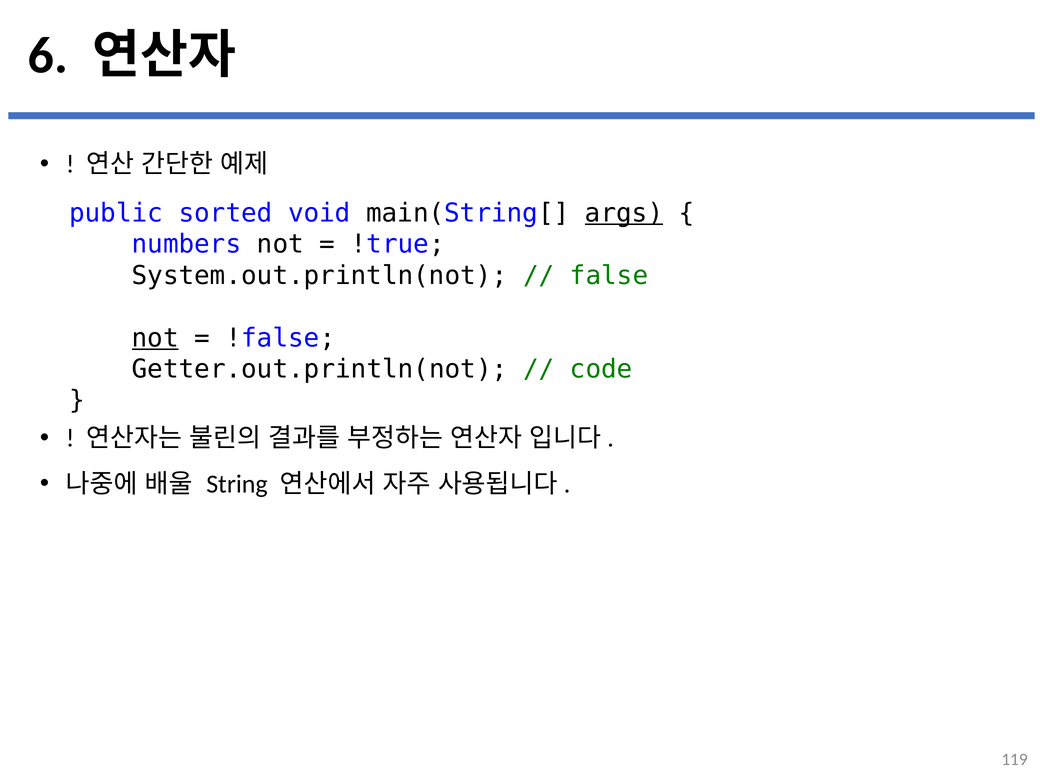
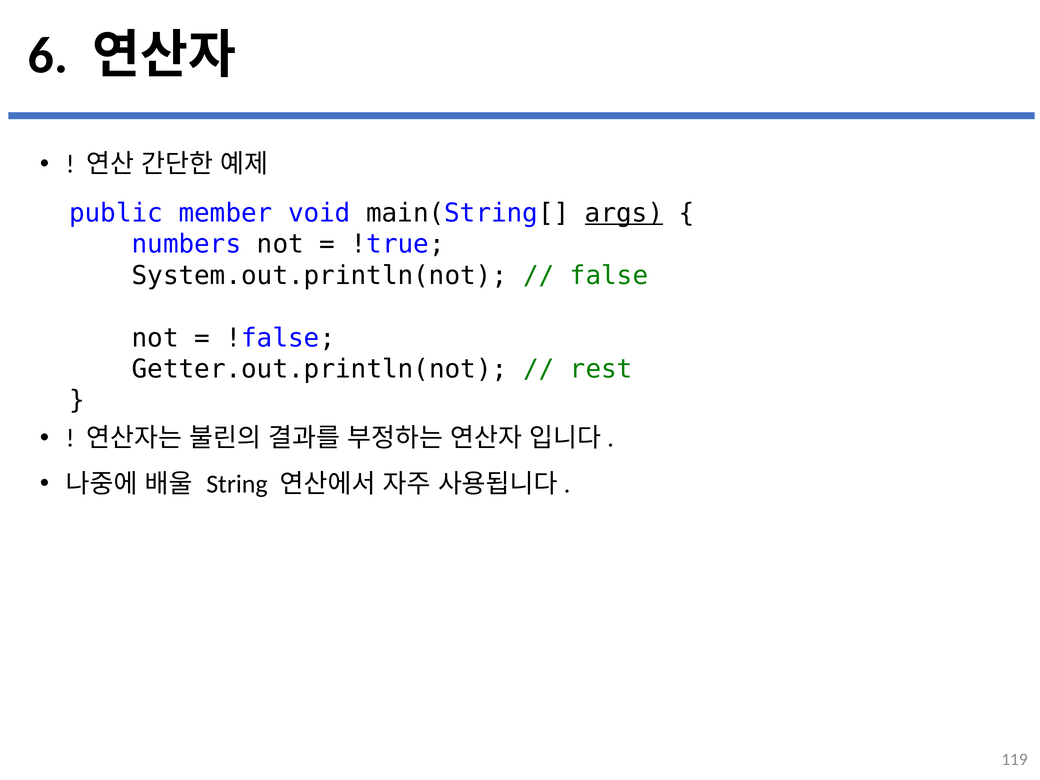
sorted: sorted -> member
not at (155, 338) underline: present -> none
code: code -> rest
